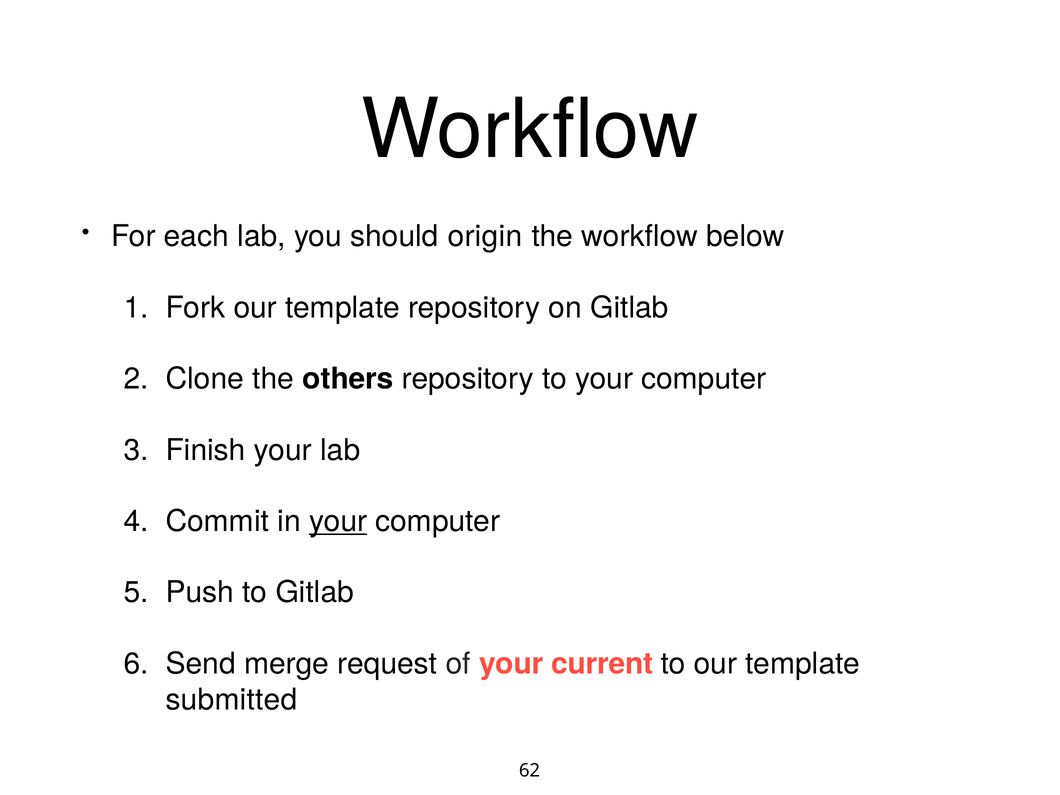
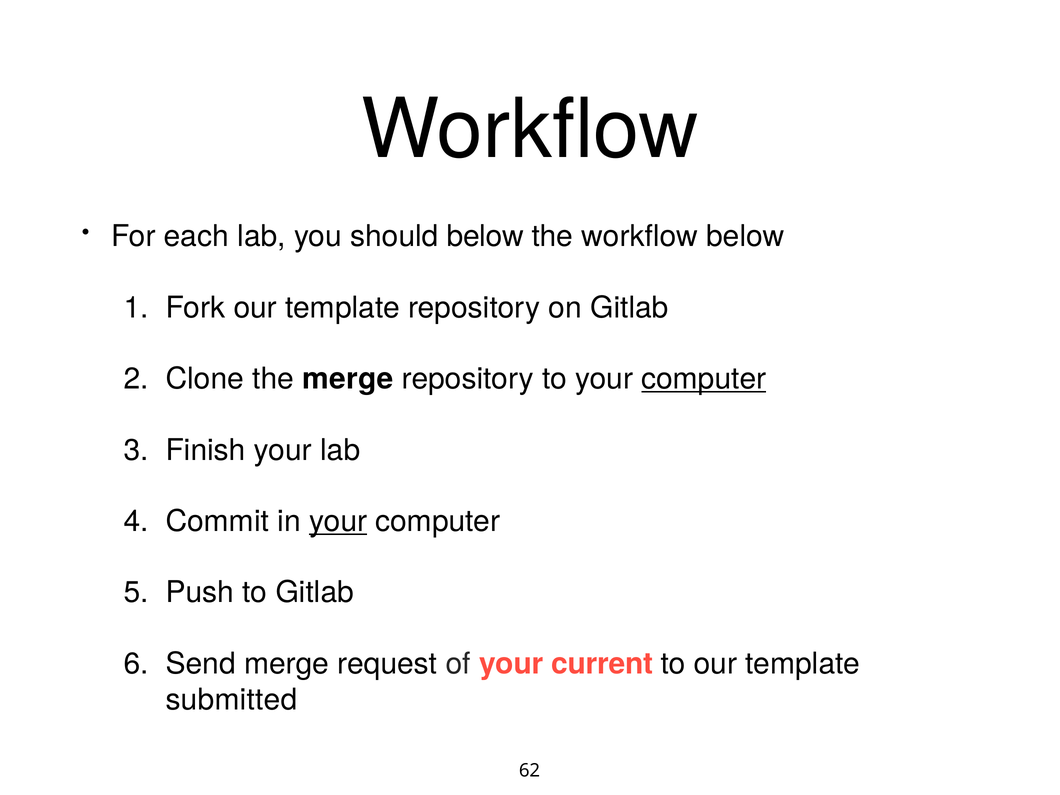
should origin: origin -> below
the others: others -> merge
computer at (704, 379) underline: none -> present
